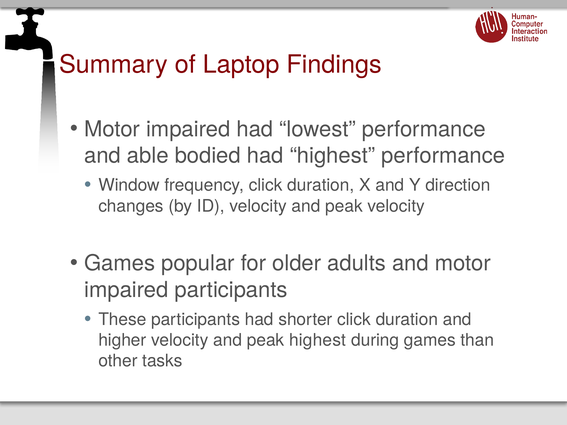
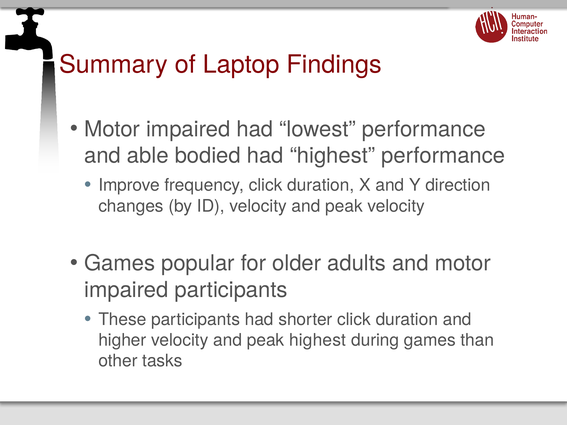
Window: Window -> Improve
